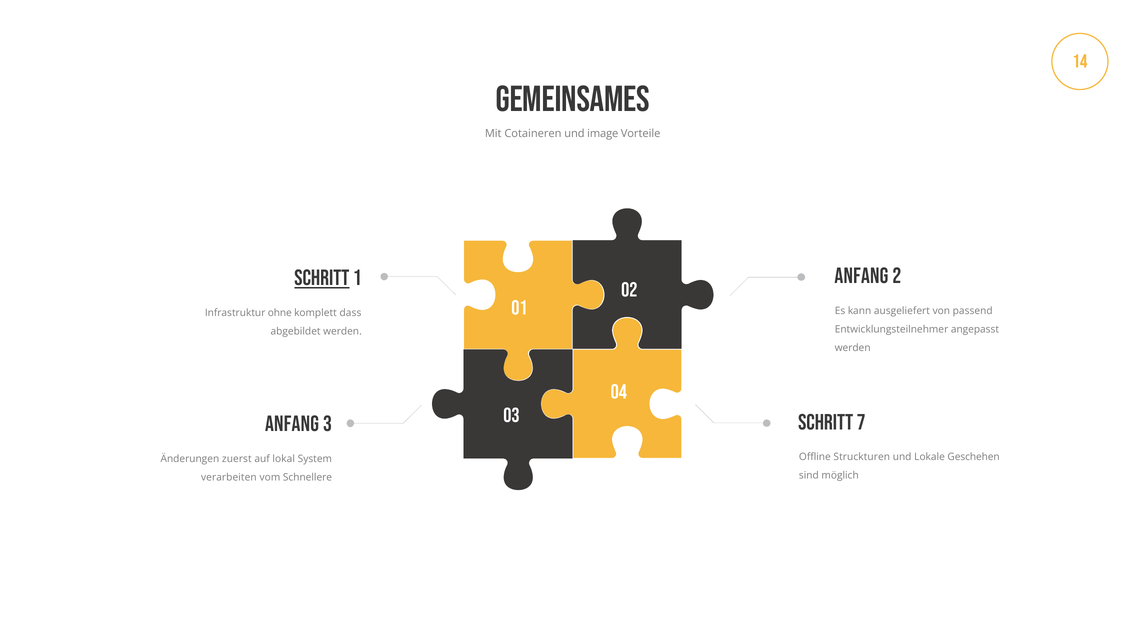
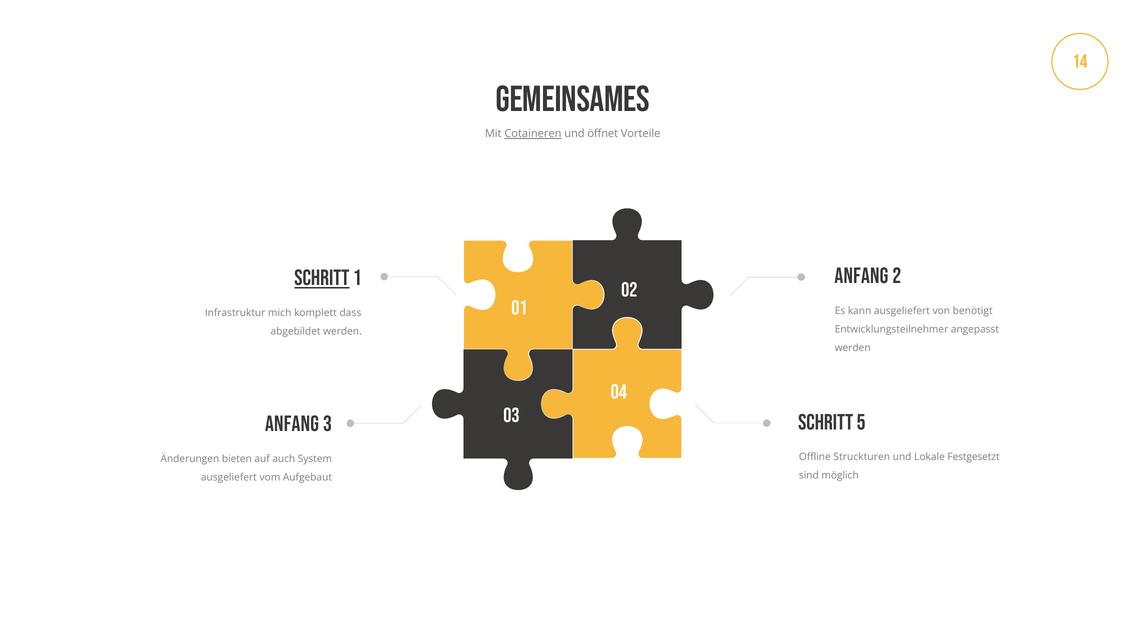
Cotaineren underline: none -> present
image: image -> öffnet
passend: passend -> benötigt
ohne: ohne -> mich
7: 7 -> 5
Geschehen: Geschehen -> Festgesetzt
zuerst: zuerst -> bieten
lokal: lokal -> auch
verarbeiten at (229, 477): verarbeiten -> ausgeliefert
Schnellere: Schnellere -> Aufgebaut
